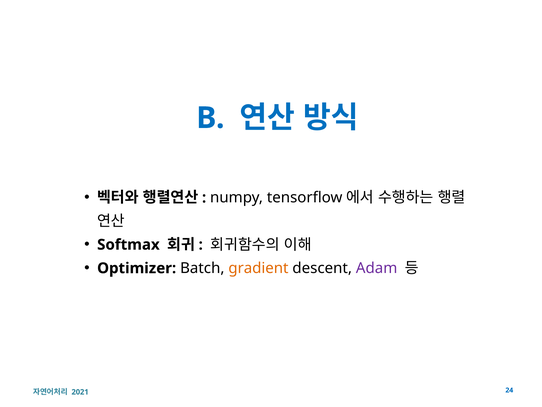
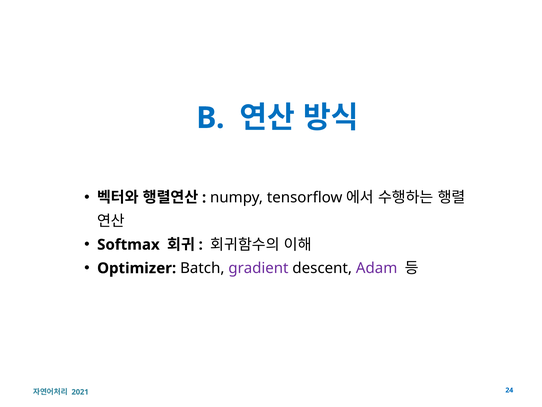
gradient colour: orange -> purple
